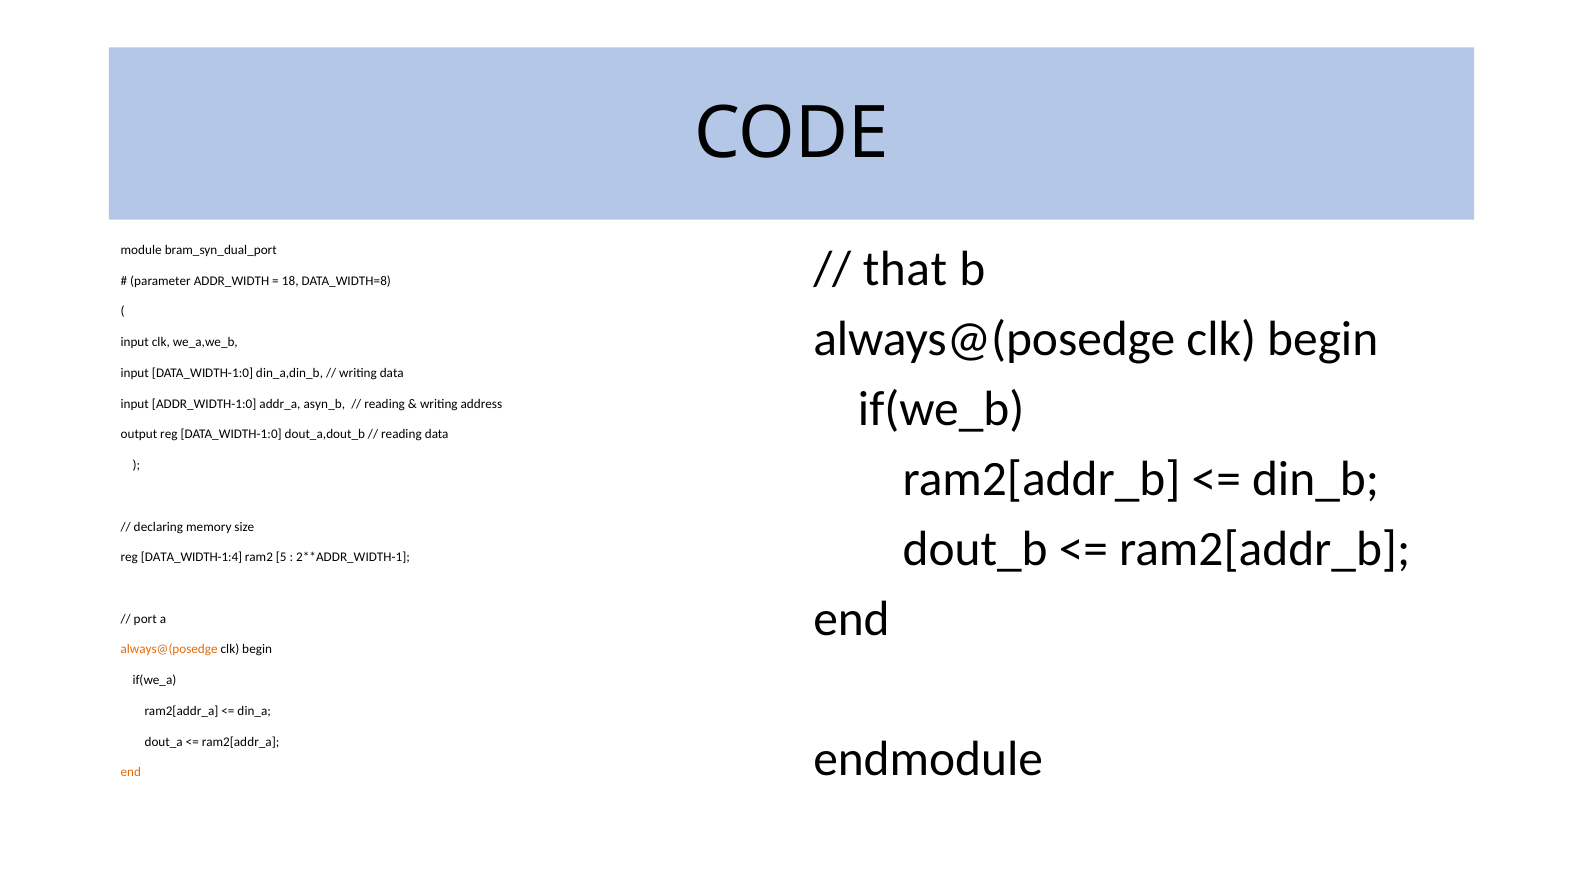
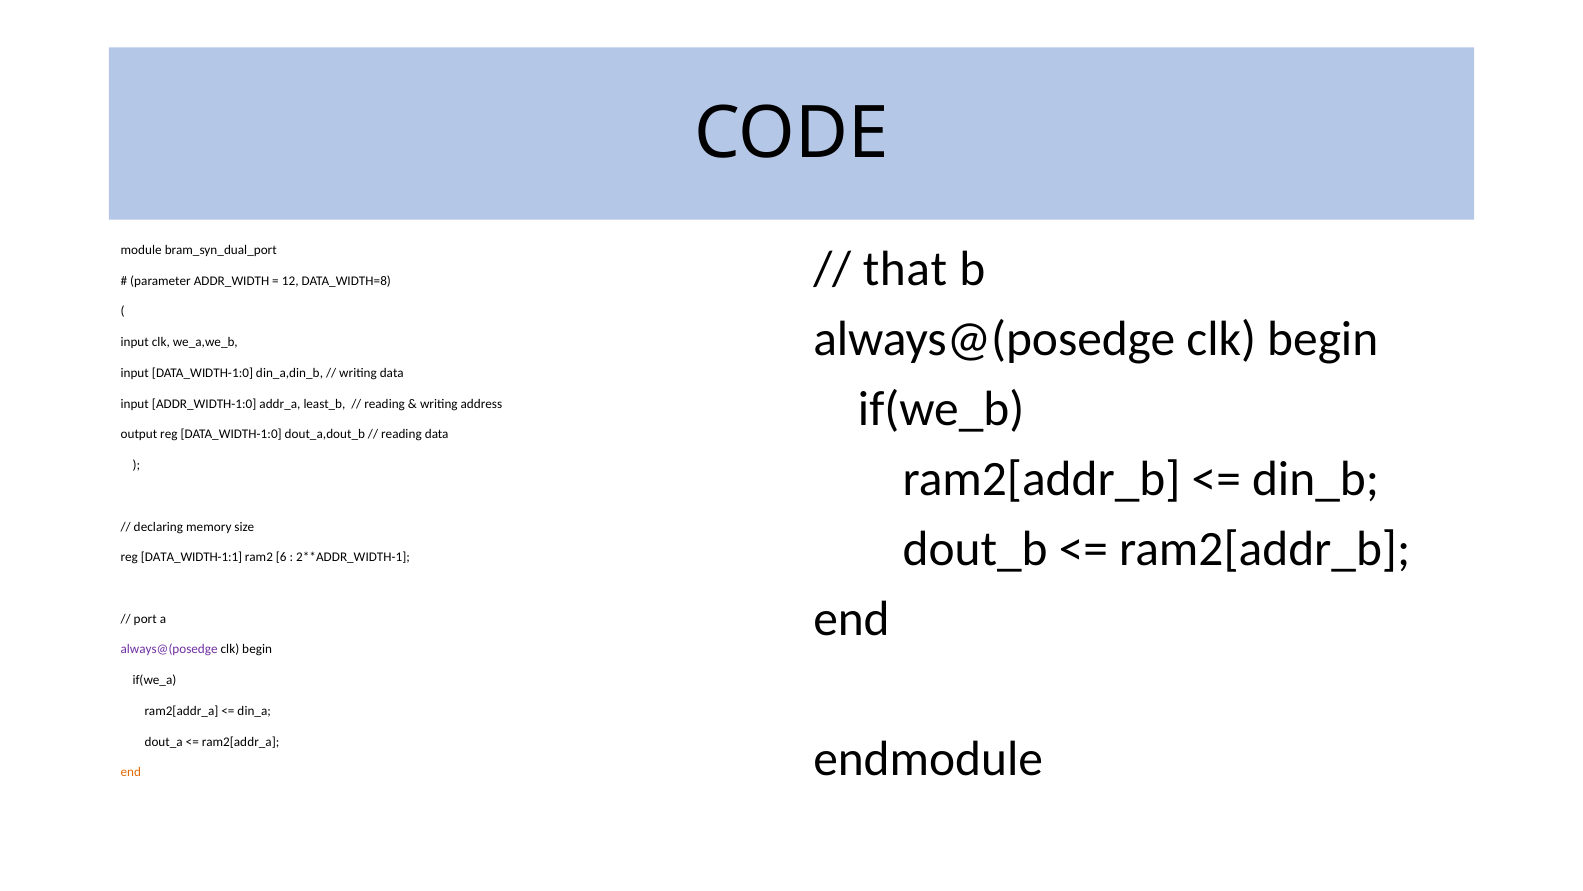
18: 18 -> 12
asyn_b: asyn_b -> least_b
DATA_WIDTH-1:4: DATA_WIDTH-1:4 -> DATA_WIDTH-1:1
5: 5 -> 6
always@(posedge at (169, 649) colour: orange -> purple
